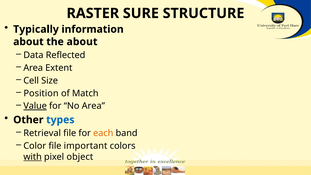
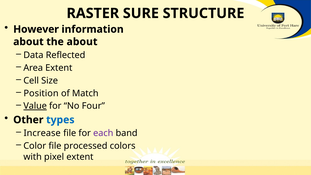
Typically: Typically -> However
No Area: Area -> Four
Retrieval: Retrieval -> Increase
each colour: orange -> purple
important: important -> processed
with underline: present -> none
pixel object: object -> extent
